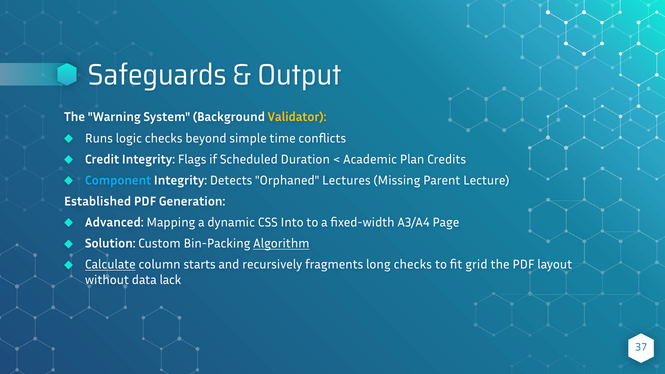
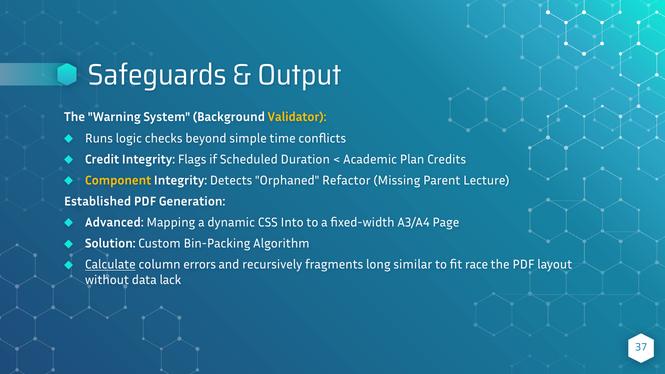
Component colour: light blue -> yellow
Lectures: Lectures -> Refactor
Algorithm underline: present -> none
starts: starts -> errors
long checks: checks -> similar
grid: grid -> race
